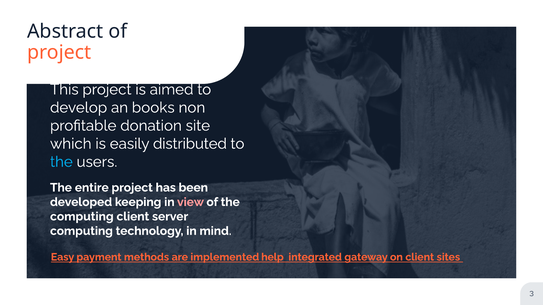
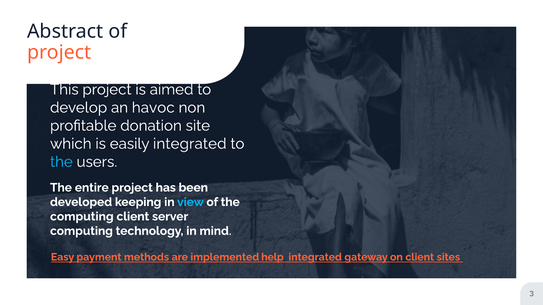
books: books -> havoc
easily distributed: distributed -> integrated
view colour: pink -> light blue
